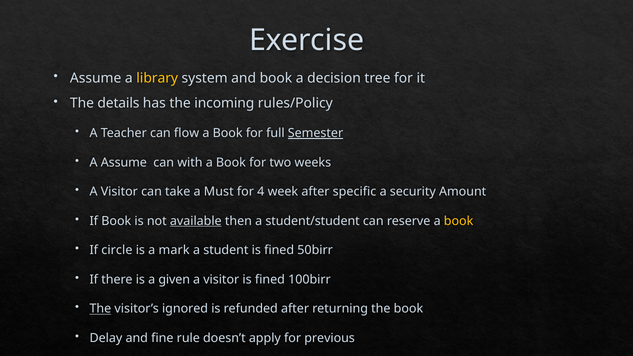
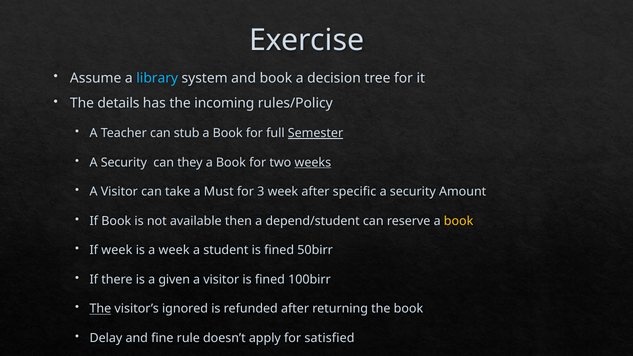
library colour: yellow -> light blue
flow: flow -> stub
Assume at (124, 162): Assume -> Security
with: with -> they
weeks underline: none -> present
4: 4 -> 3
available underline: present -> none
student/student: student/student -> depend/student
If circle: circle -> week
a mark: mark -> week
previous: previous -> satisfied
